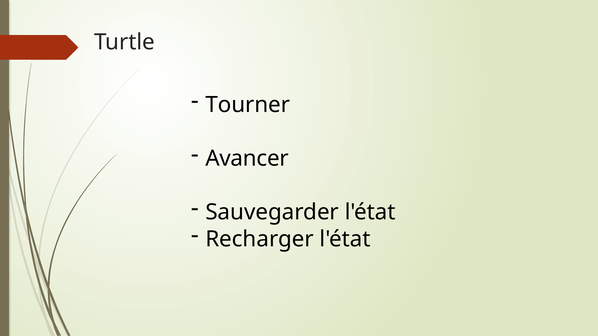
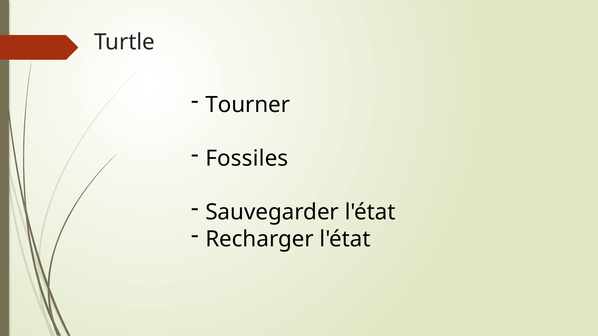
Avancer: Avancer -> Fossiles
